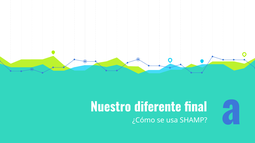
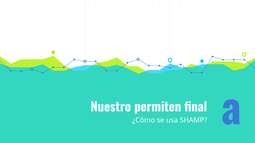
diferente: diferente -> permiten
